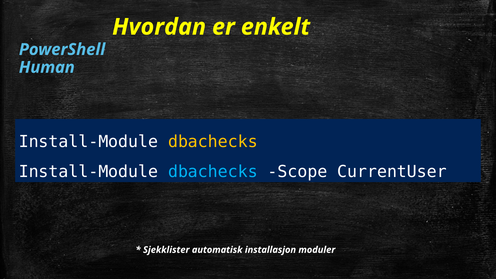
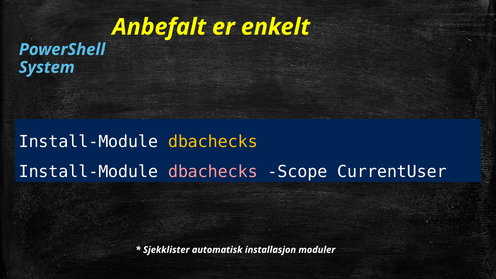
Hvordan: Hvordan -> Anbefalt
Human: Human -> System
dbachecks at (213, 172) colour: light blue -> pink
